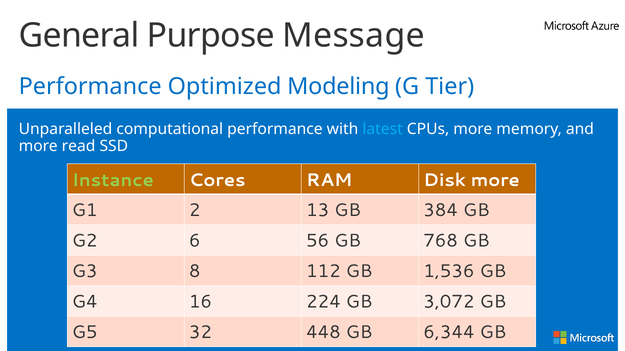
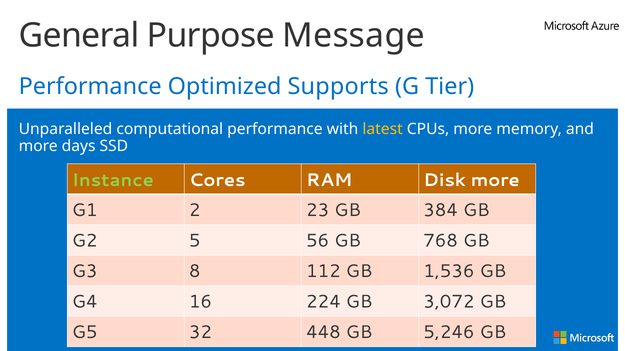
Modeling: Modeling -> Supports
latest colour: light blue -> yellow
read: read -> days
13: 13 -> 23
6: 6 -> 5
6,344: 6,344 -> 5,246
